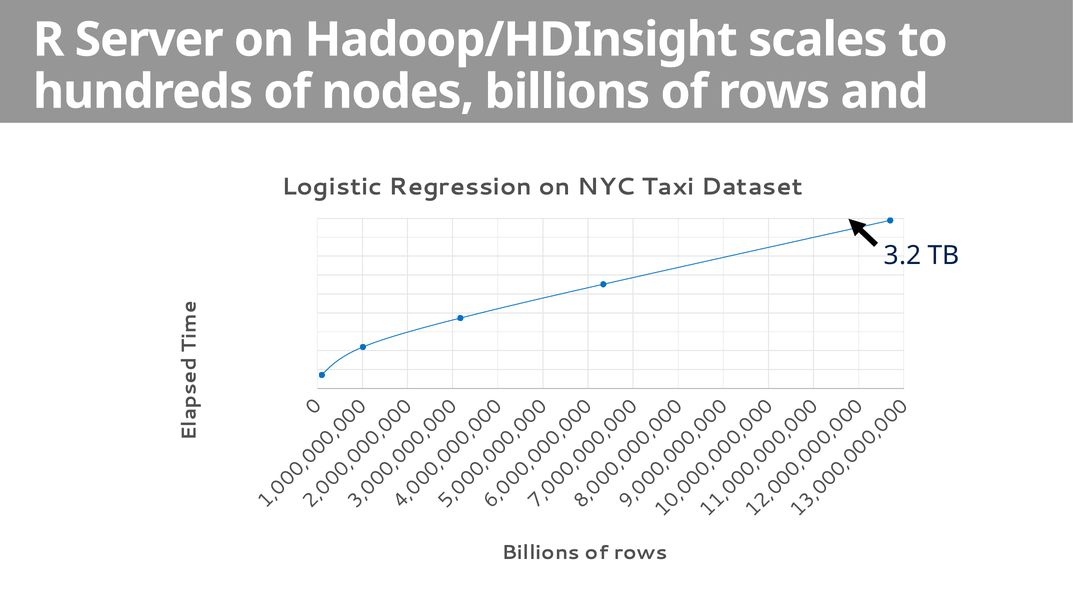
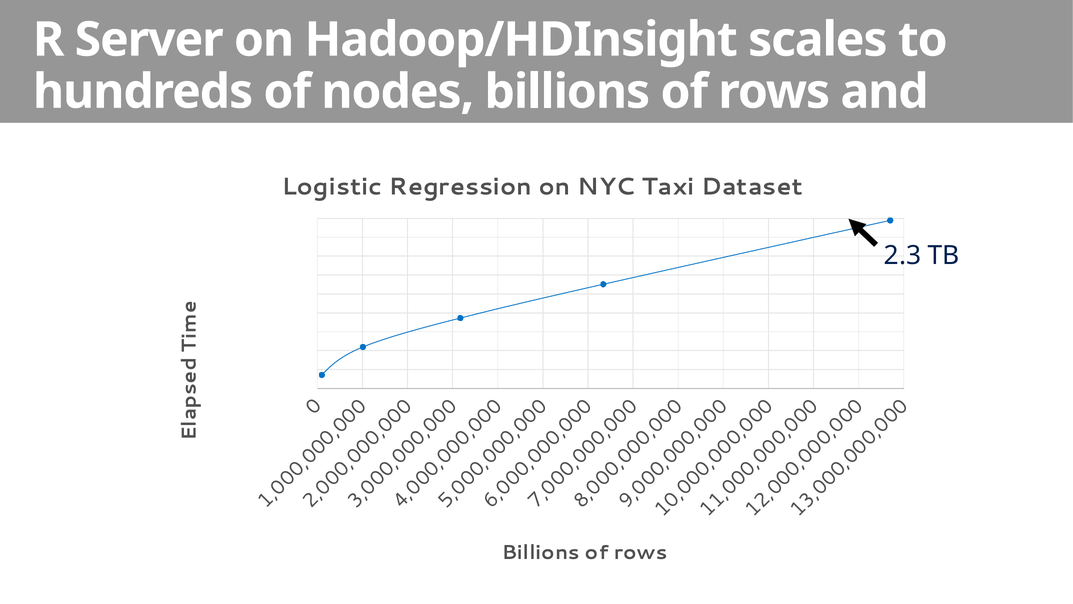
3.2: 3.2 -> 2.3
